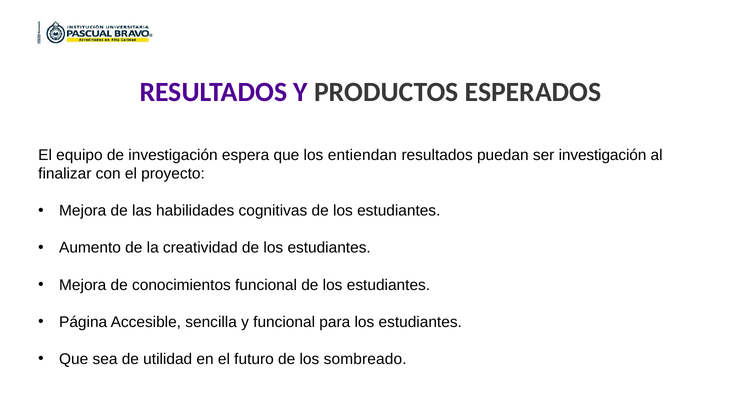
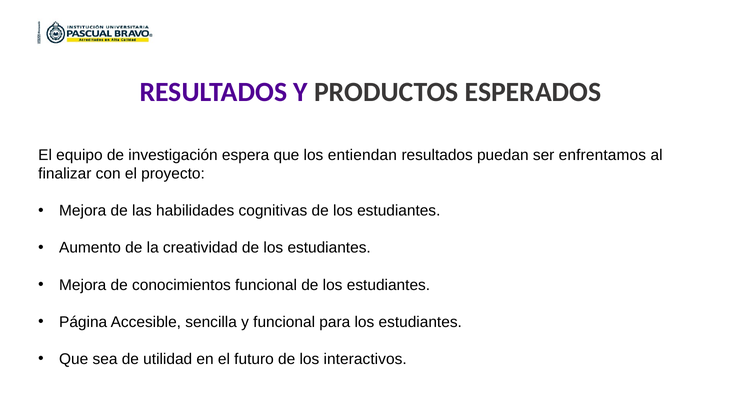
ser investigación: investigación -> enfrentamos
sombreado: sombreado -> interactivos
